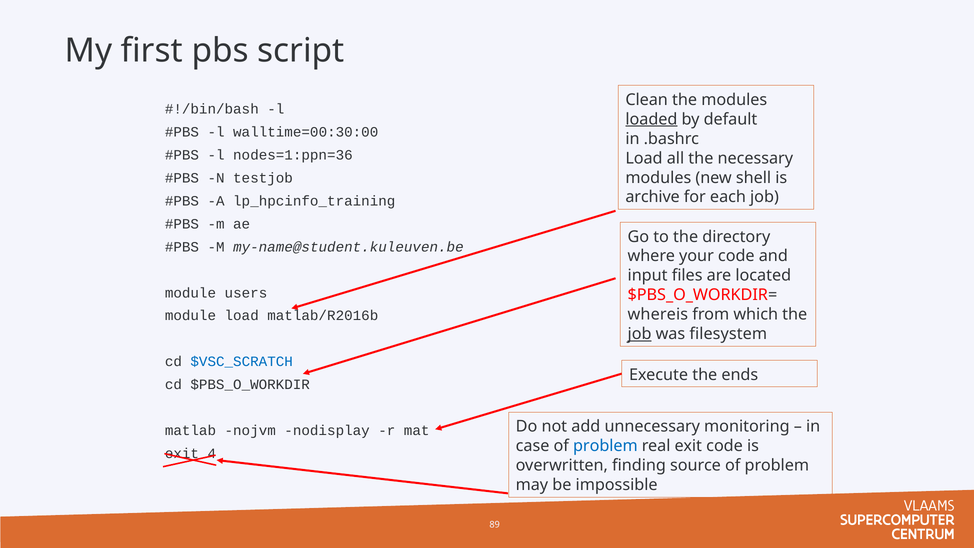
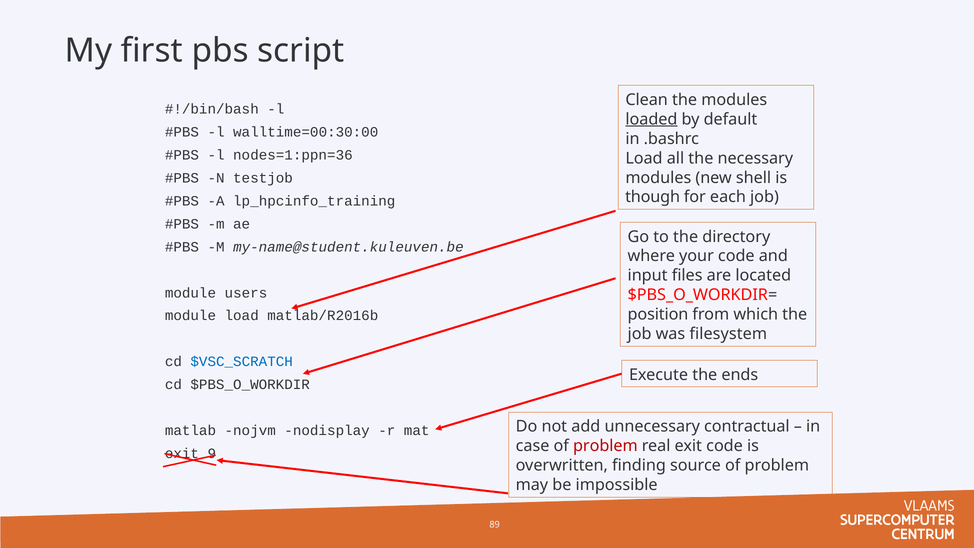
archive: archive -> though
whereis: whereis -> position
job at (640, 334) underline: present -> none
monitoring: monitoring -> contractual
problem at (605, 446) colour: blue -> red
4: 4 -> 9
